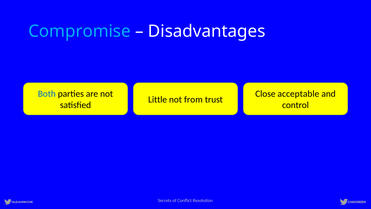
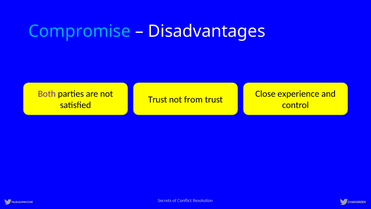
Both colour: blue -> purple
acceptable: acceptable -> experience
Little at (158, 99): Little -> Trust
